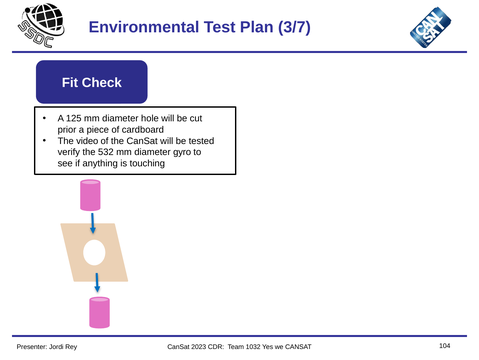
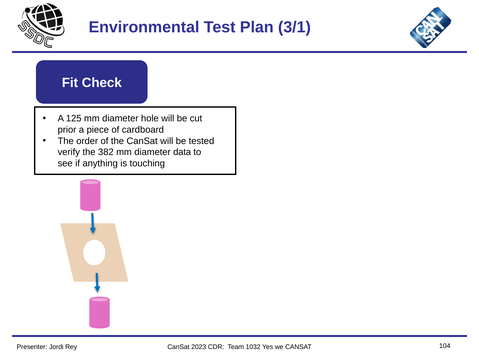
3/7: 3/7 -> 3/1
video: video -> order
532: 532 -> 382
gyro: gyro -> data
